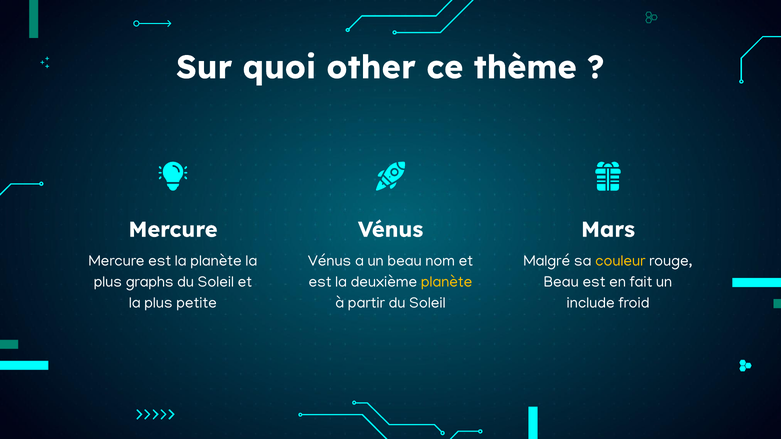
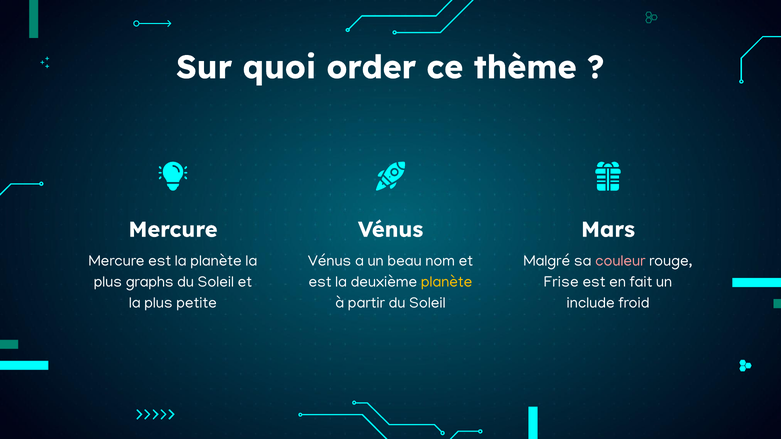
other: other -> order
couleur colour: yellow -> pink
Beau at (561, 282): Beau -> Frise
